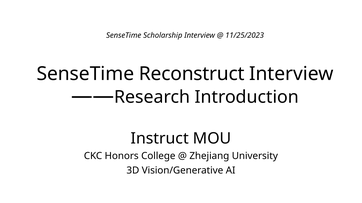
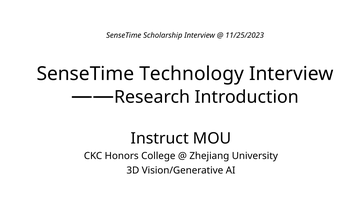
Reconstruct: Reconstruct -> Technology
